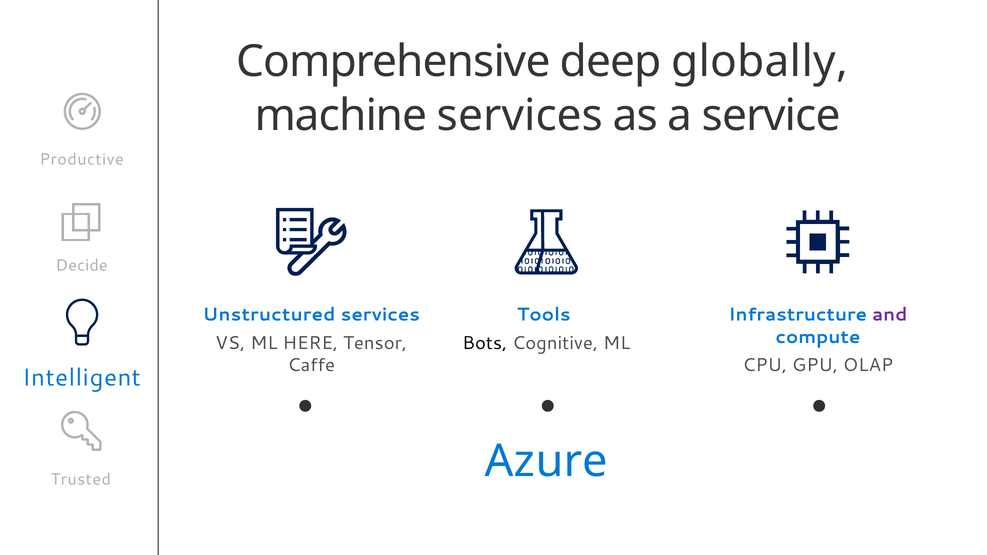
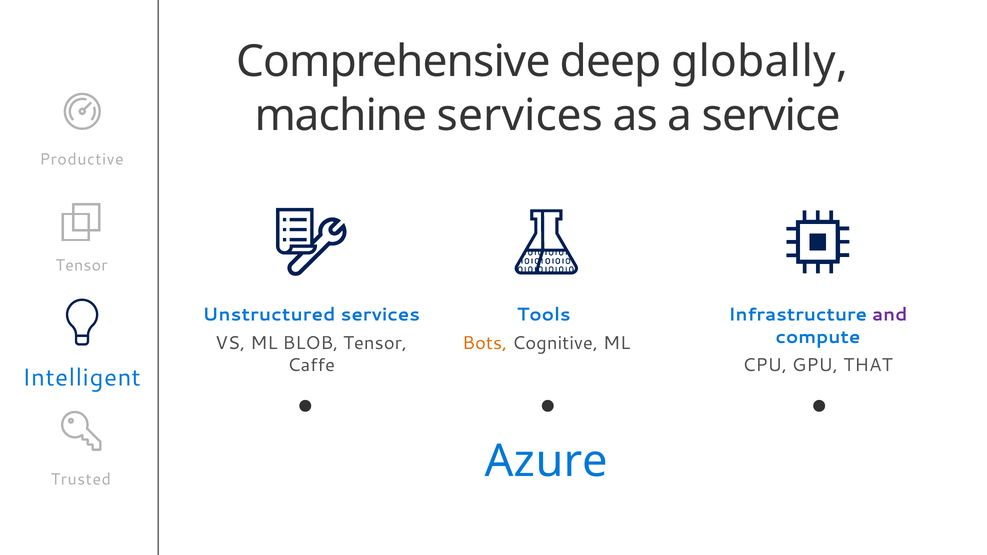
Decide at (82, 266): Decide -> Tensor
HERE: HERE -> BLOB
Bots colour: black -> orange
OLAP: OLAP -> THAT
